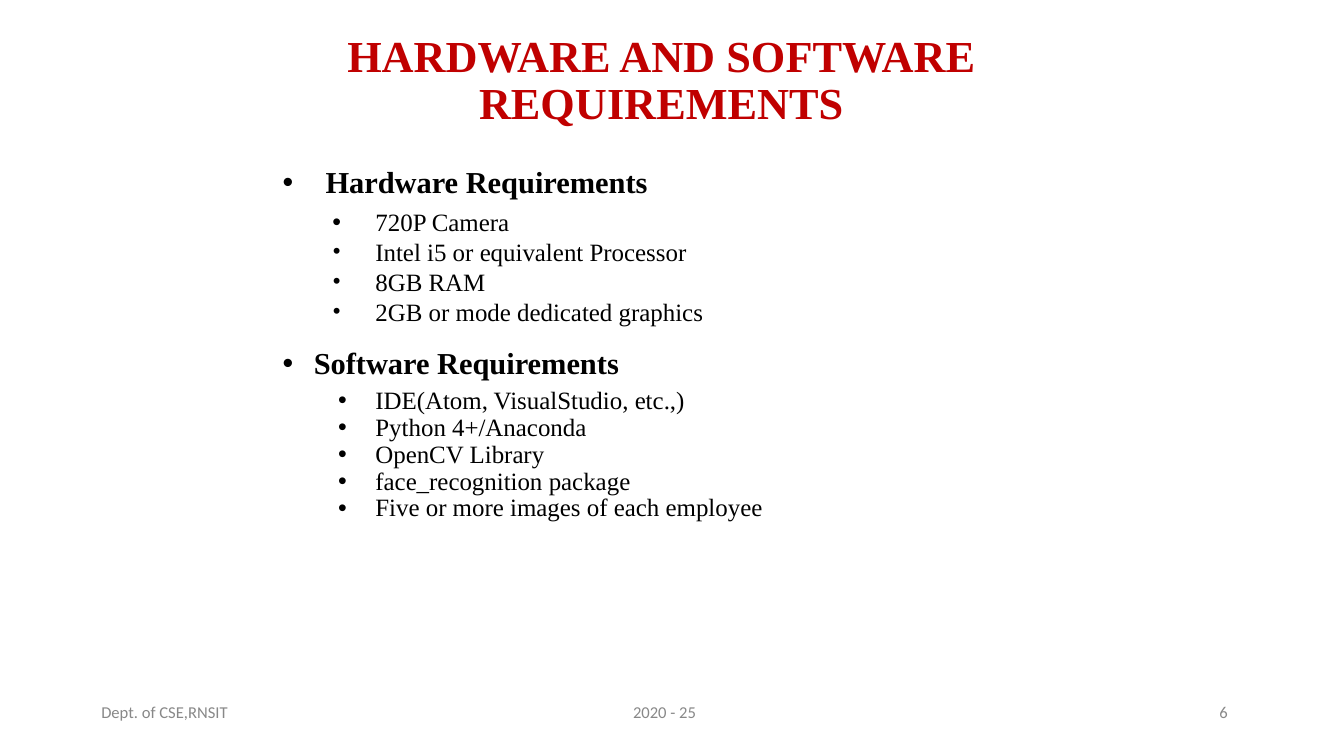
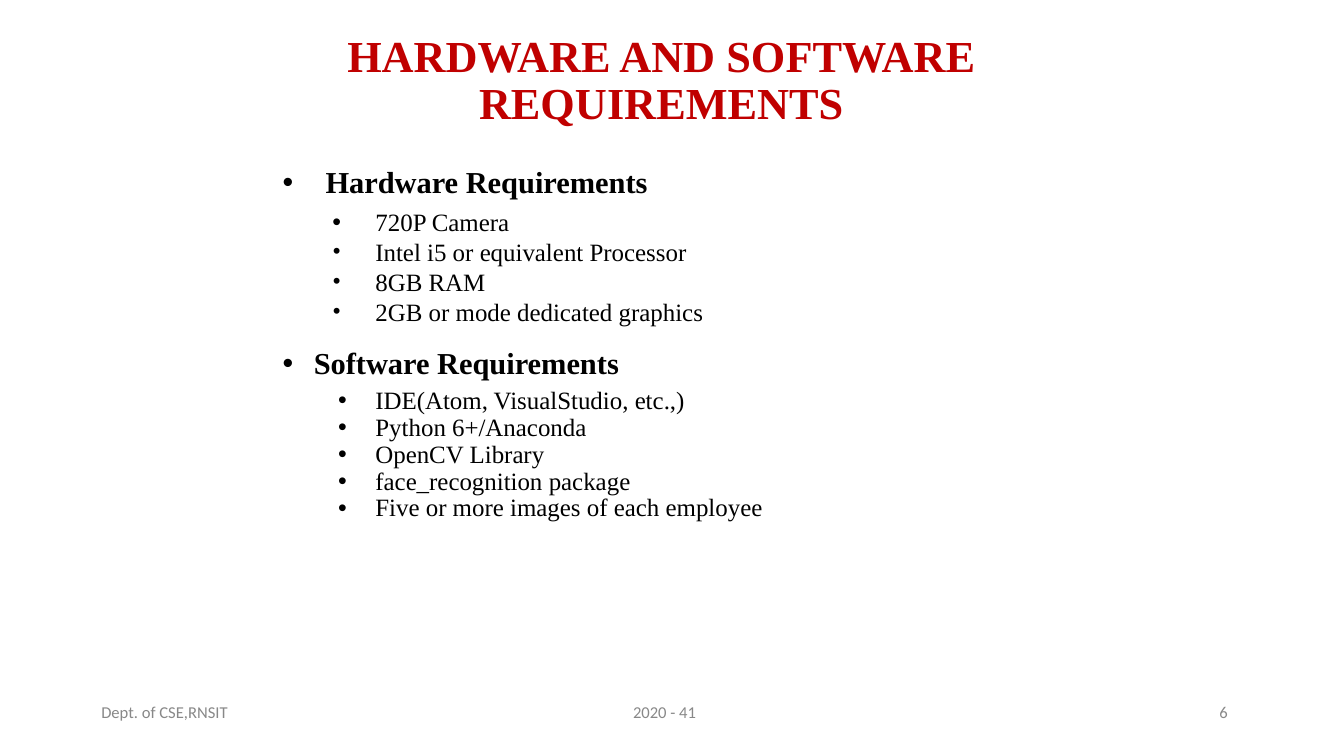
4+/Anaconda: 4+/Anaconda -> 6+/Anaconda
25: 25 -> 41
